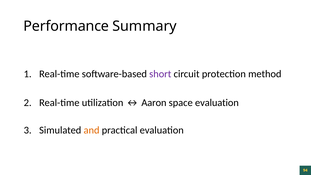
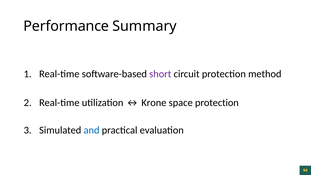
Aaron: Aaron -> Krone
space evaluation: evaluation -> protection
and colour: orange -> blue
